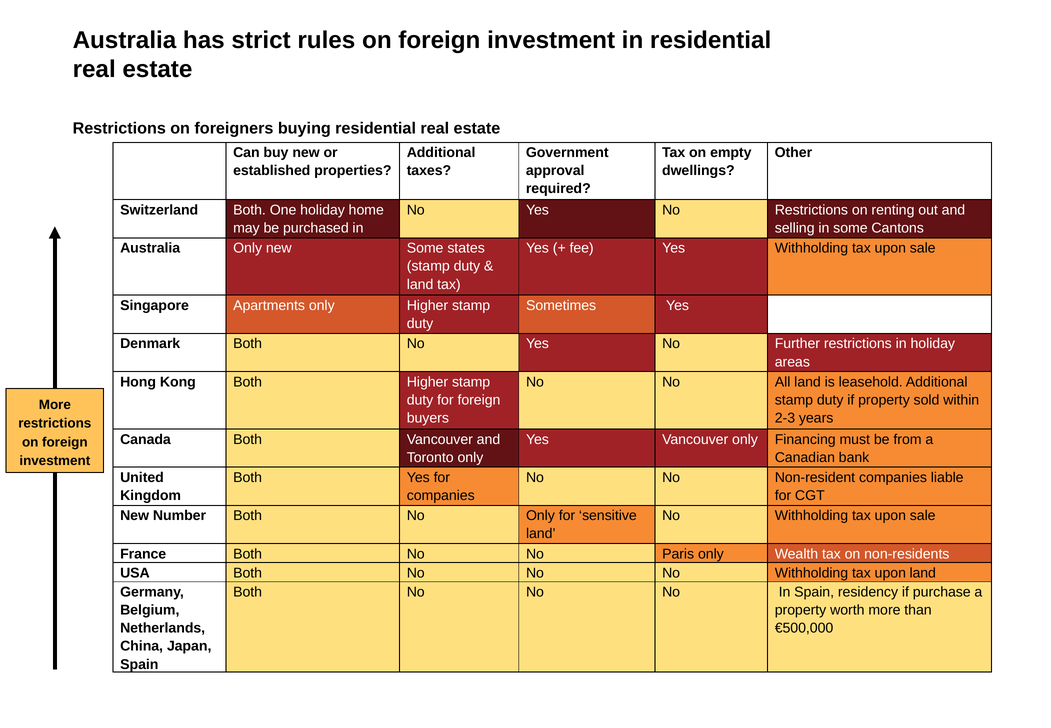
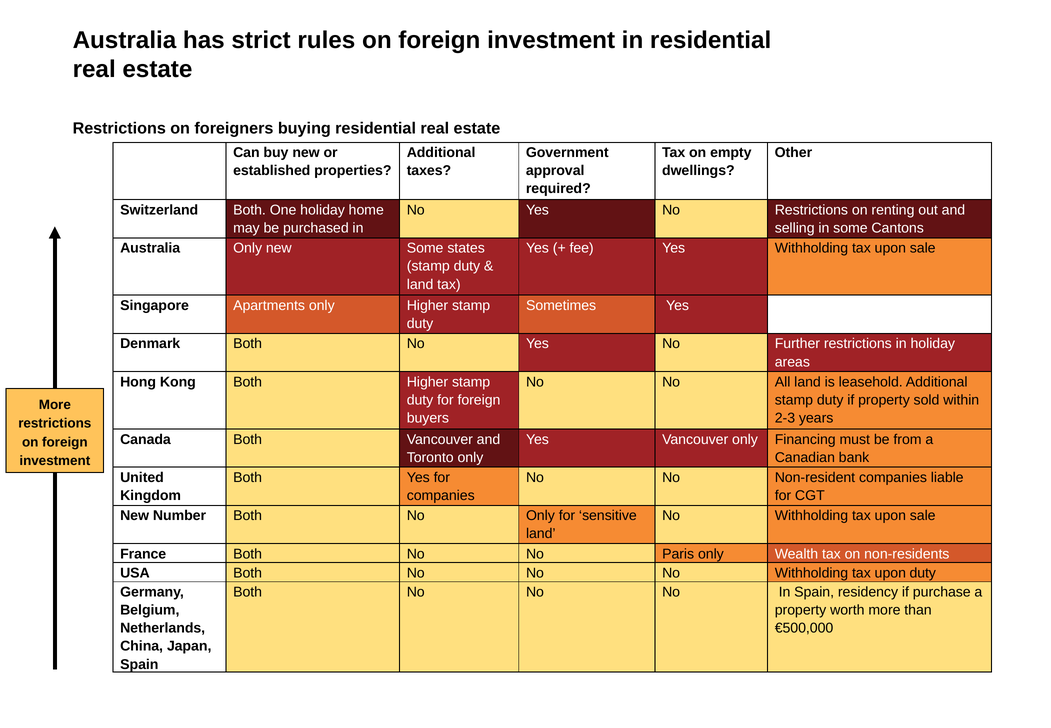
upon land: land -> duty
